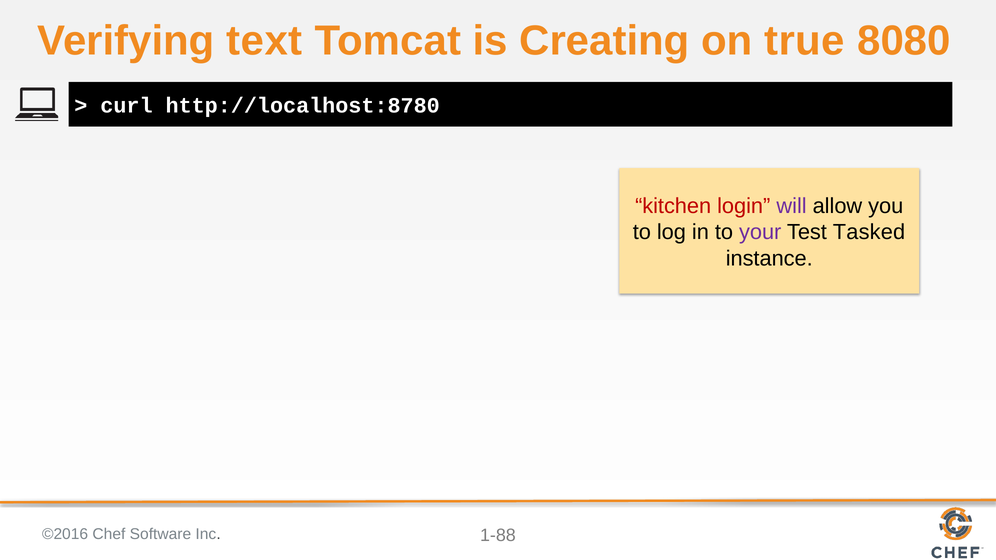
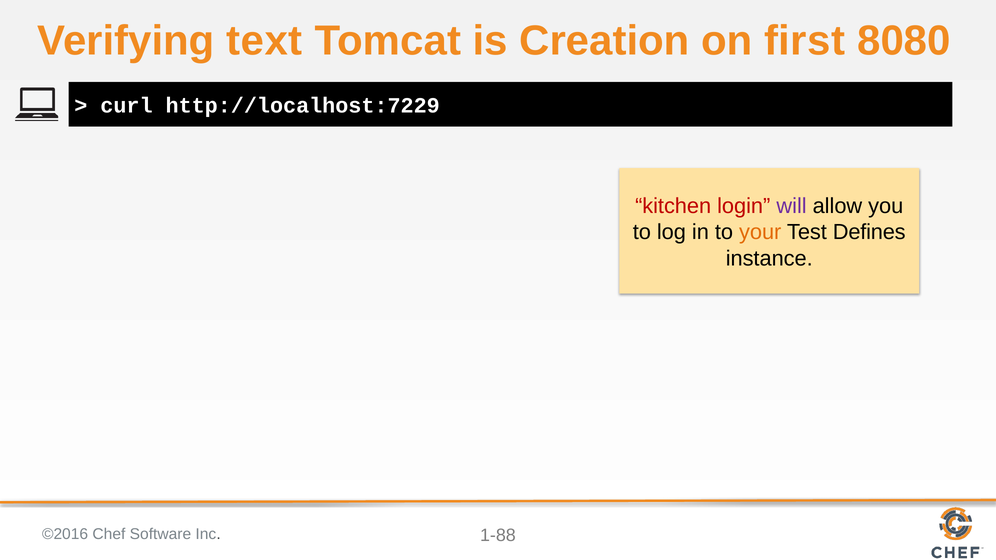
Creating: Creating -> Creation
true: true -> first
http://localhost:8780: http://localhost:8780 -> http://localhost:7229
your colour: purple -> orange
Tasked: Tasked -> Defines
